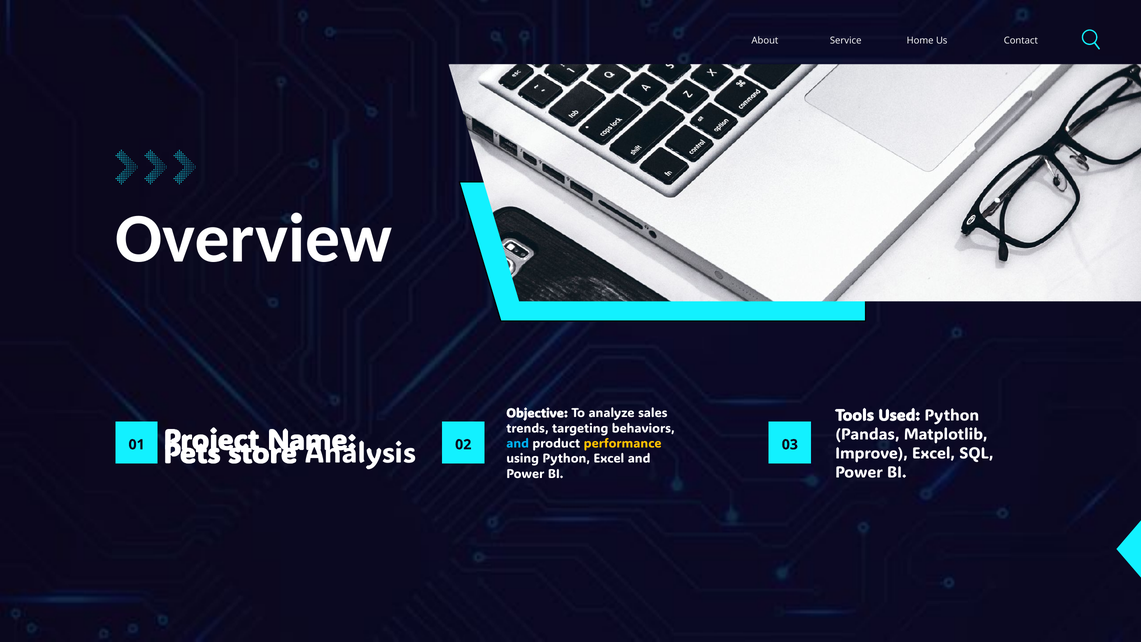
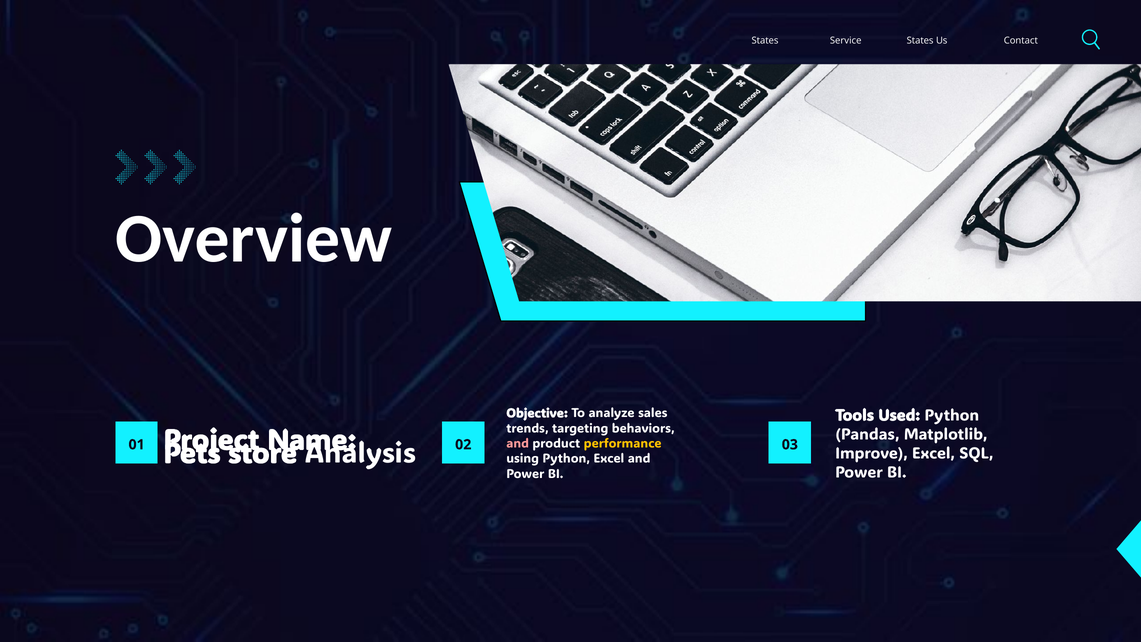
About at (765, 41): About -> States
Home at (920, 41): Home -> States
and at (518, 443) colour: light blue -> pink
